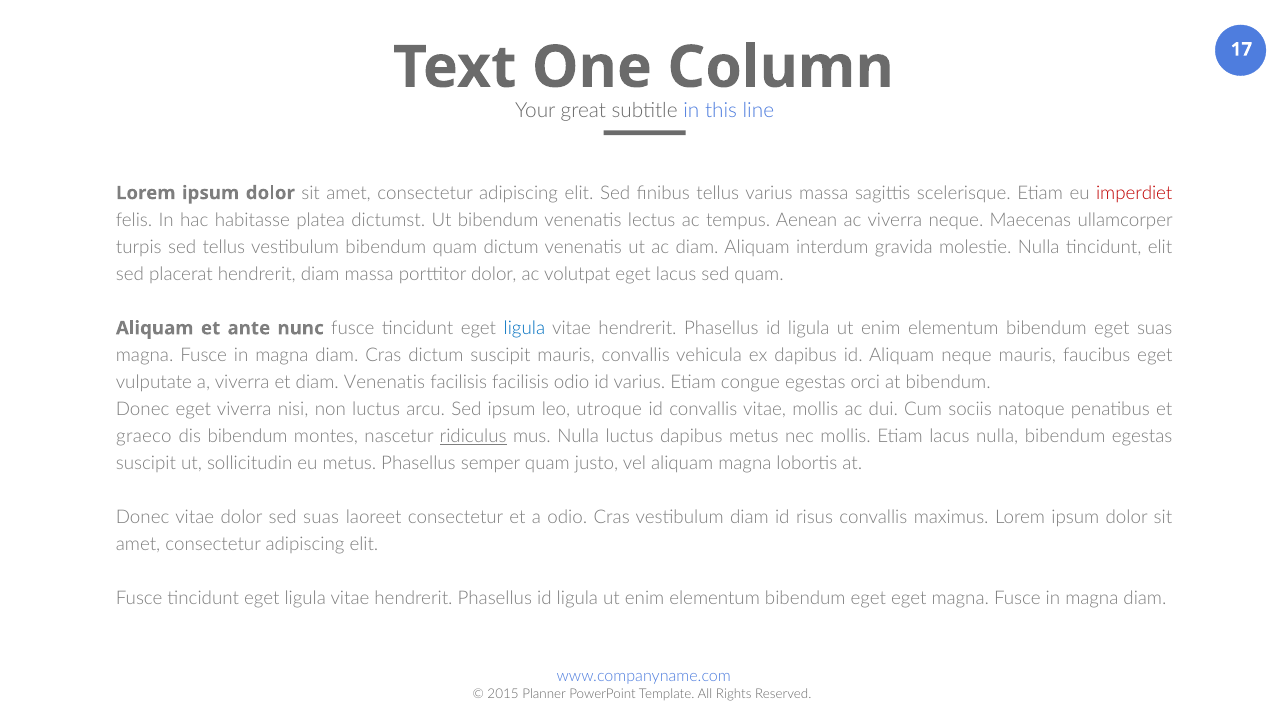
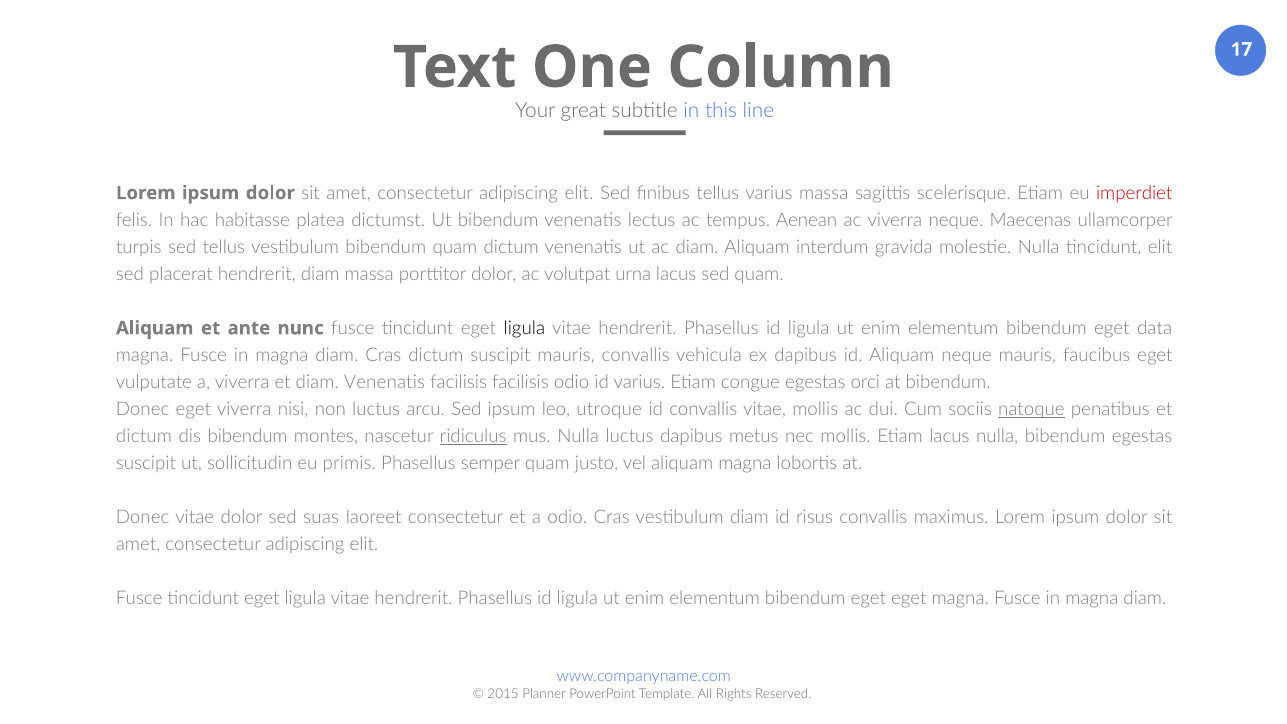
volutpat eget: eget -> urna
ligula at (524, 328) colour: blue -> black
eget suas: suas -> data
natoque underline: none -> present
graeco at (144, 436): graeco -> dictum
eu metus: metus -> primis
